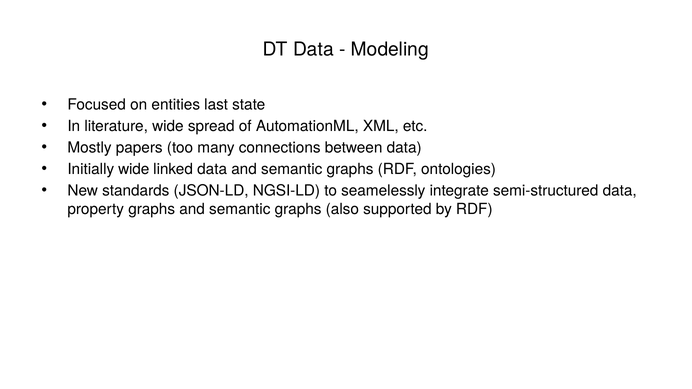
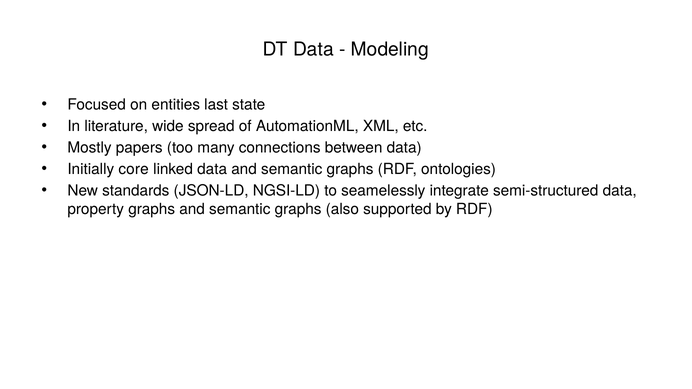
Initially wide: wide -> core
